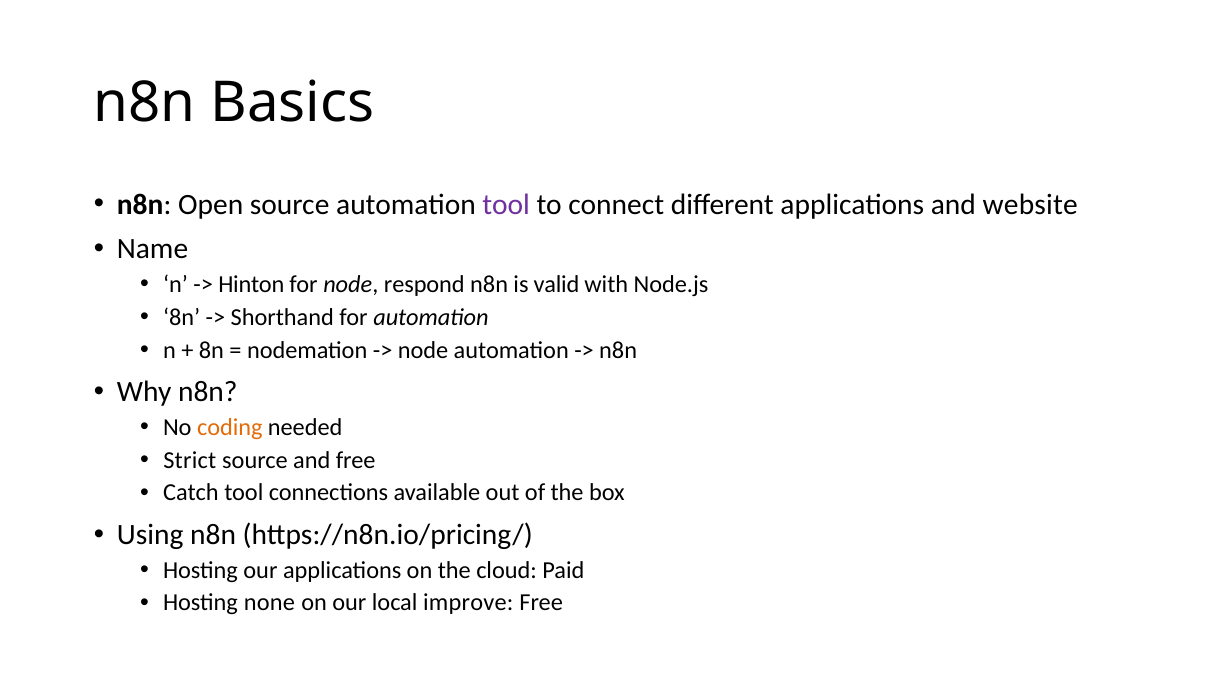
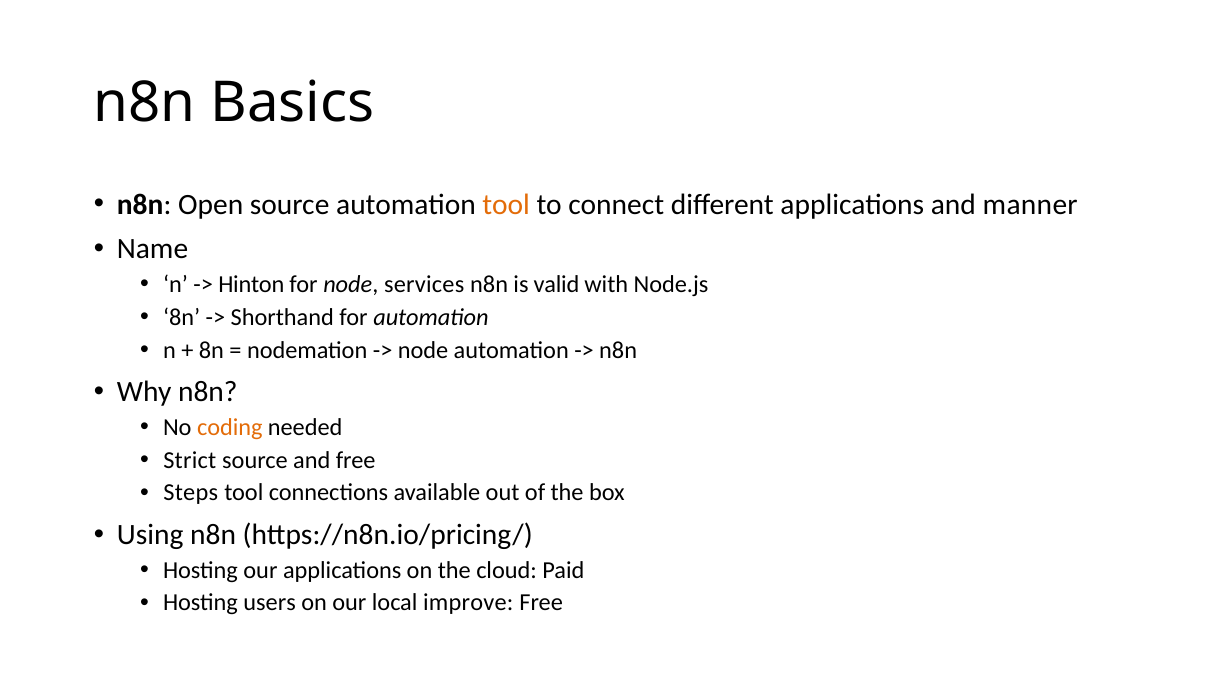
tool at (506, 205) colour: purple -> orange
website: website -> manner
respond: respond -> services
Catch: Catch -> Steps
none: none -> users
